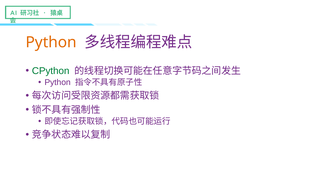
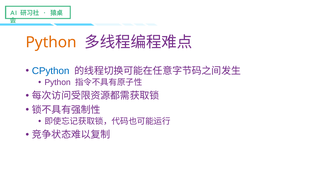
CPython colour: green -> blue
